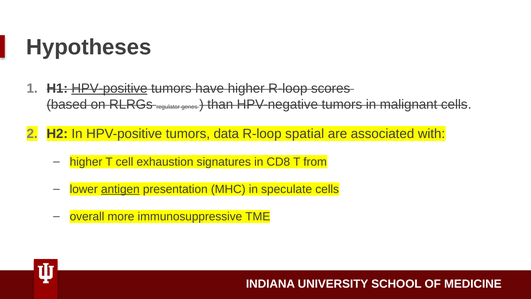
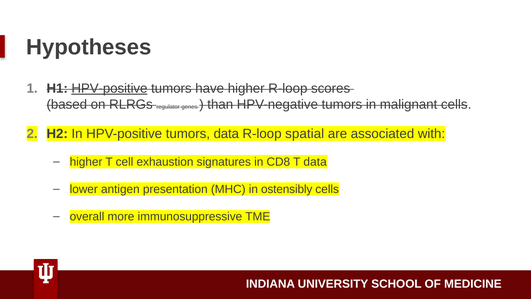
T from: from -> data
antigen underline: present -> none
speculate: speculate -> ostensibly
